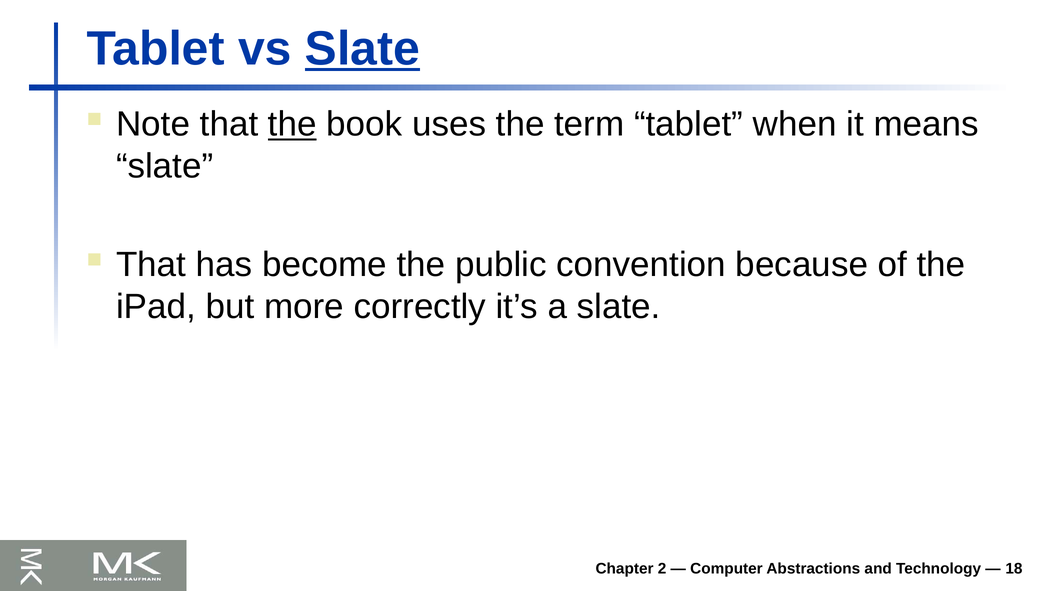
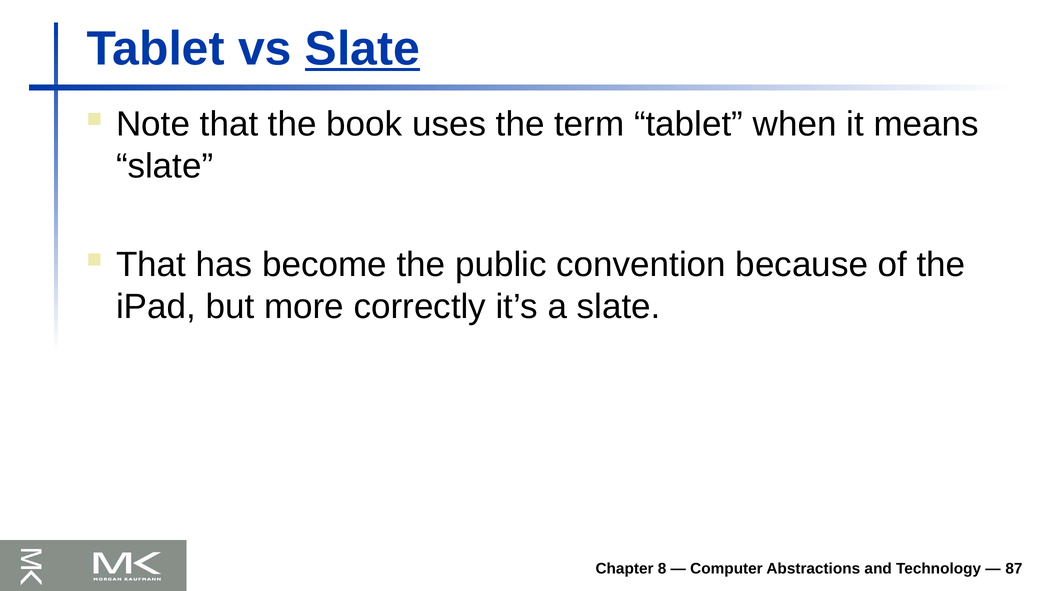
the at (292, 124) underline: present -> none
2: 2 -> 8
18: 18 -> 87
